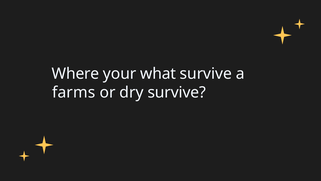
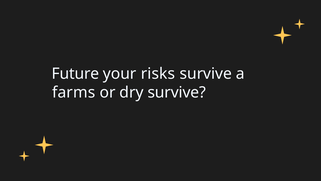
Where: Where -> Future
what: what -> risks
